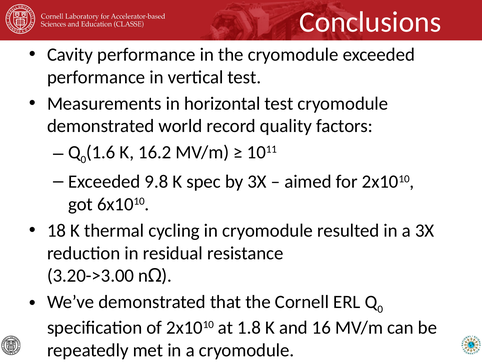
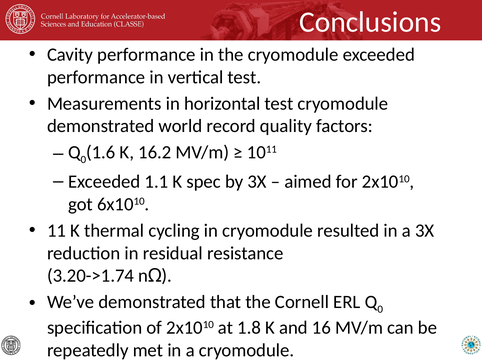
9.8: 9.8 -> 1.1
18: 18 -> 11
3.20->3.00: 3.20->3.00 -> 3.20->1.74
